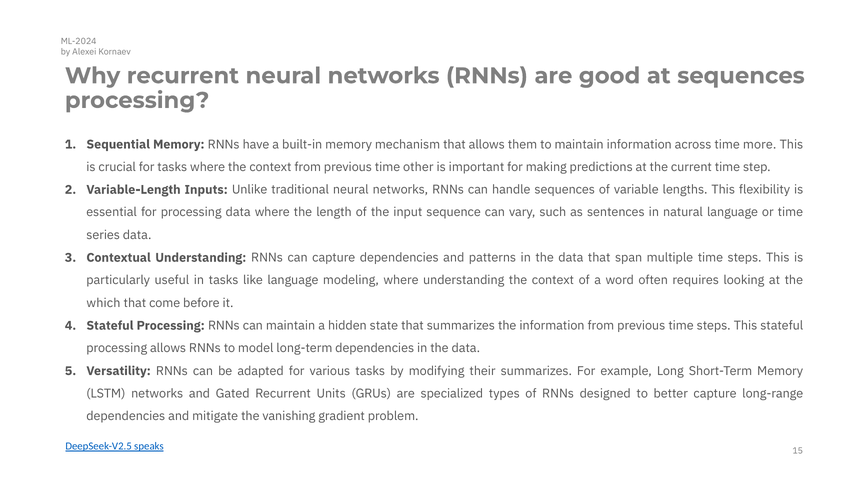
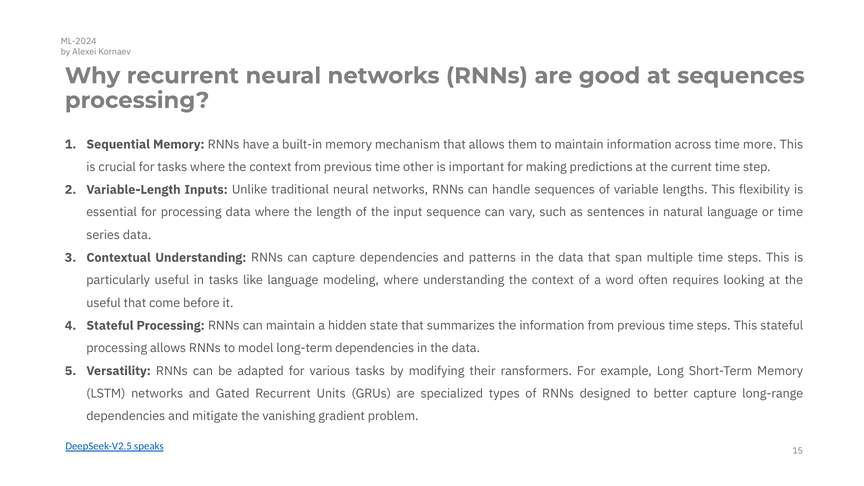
which at (103, 303): which -> useful
their summarizes: summarizes -> ransformers
